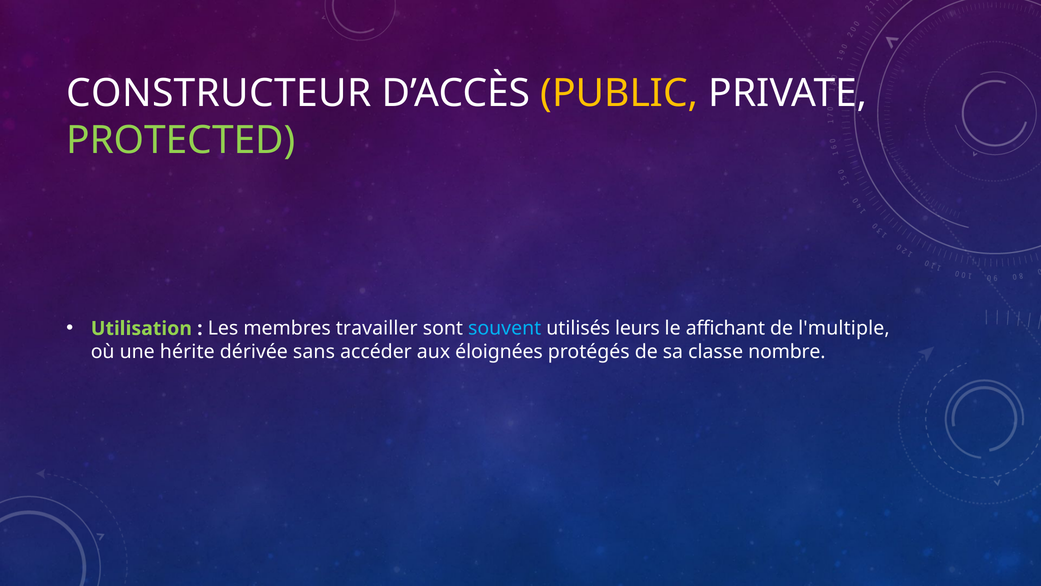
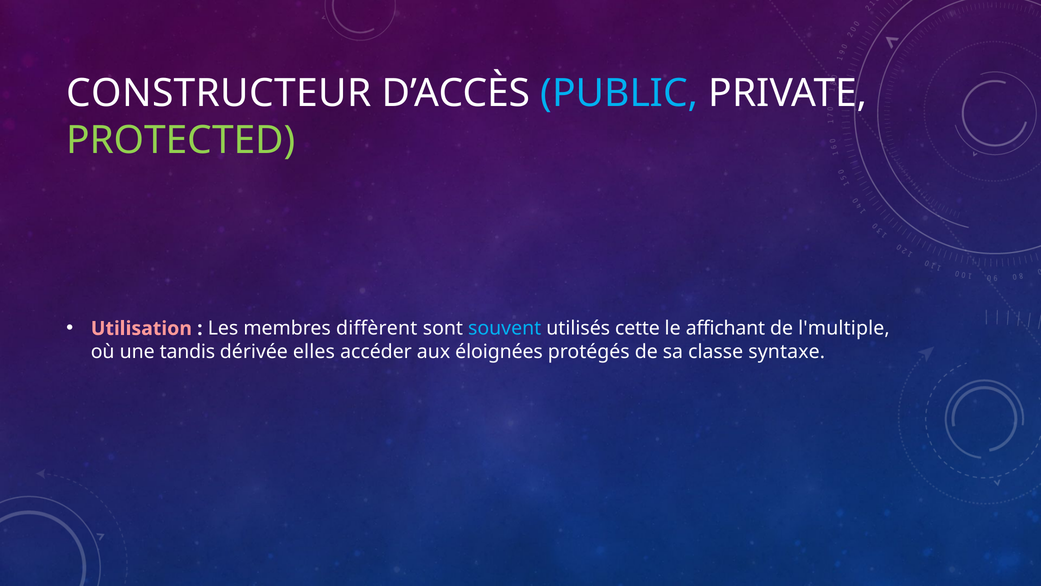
PUBLIC colour: yellow -> light blue
Utilisation colour: light green -> pink
travailler: travailler -> diffèrent
leurs: leurs -> cette
hérite: hérite -> tandis
sans: sans -> elles
nombre: nombre -> syntaxe
